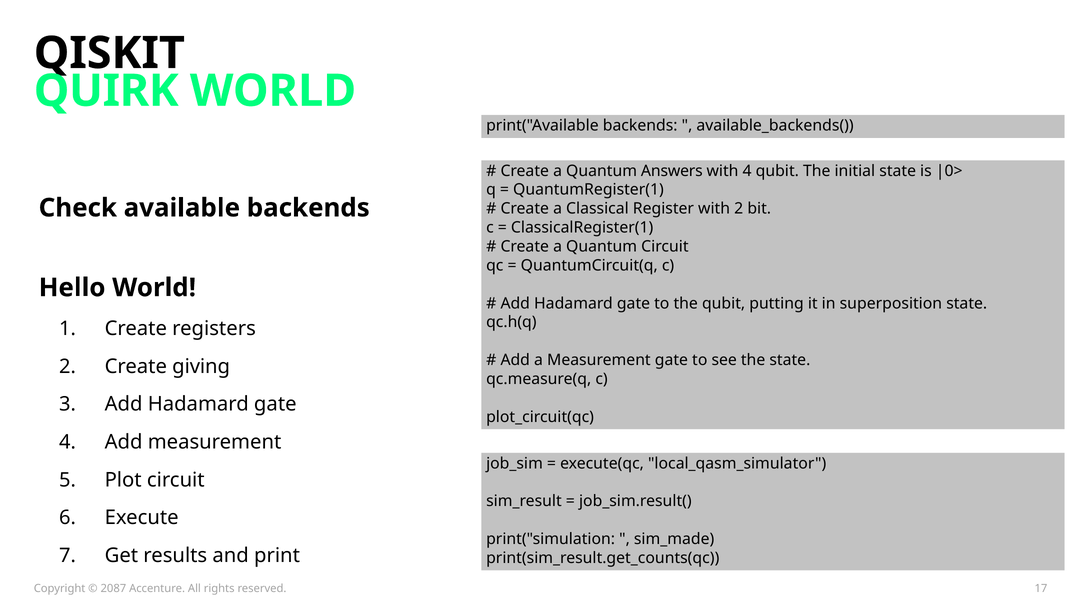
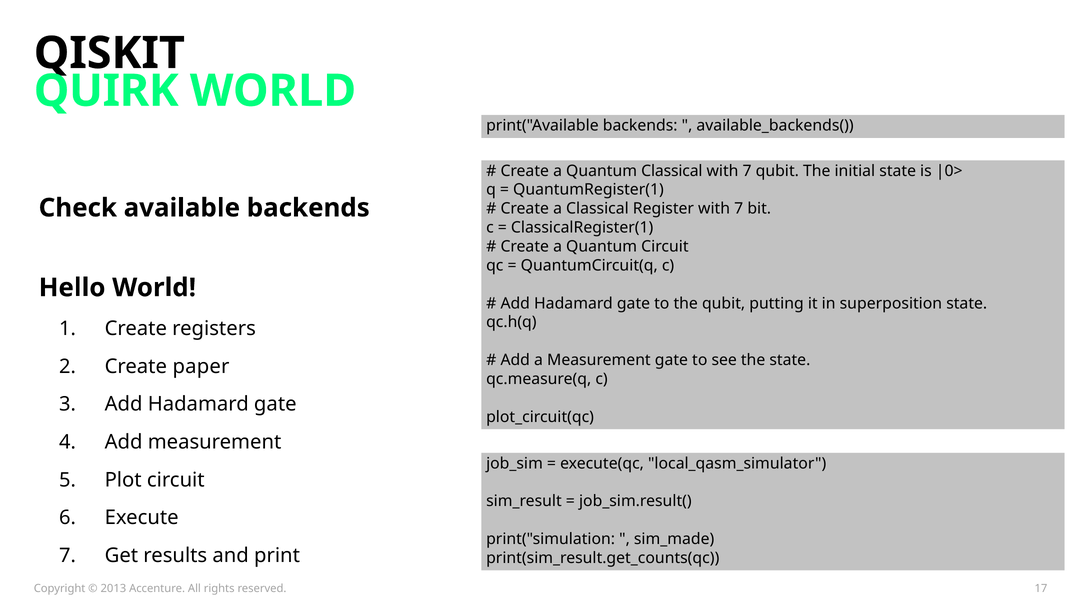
Quantum Answers: Answers -> Classical
4 at (747, 171): 4 -> 7
Register with 2: 2 -> 7
giving: giving -> paper
2087: 2087 -> 2013
